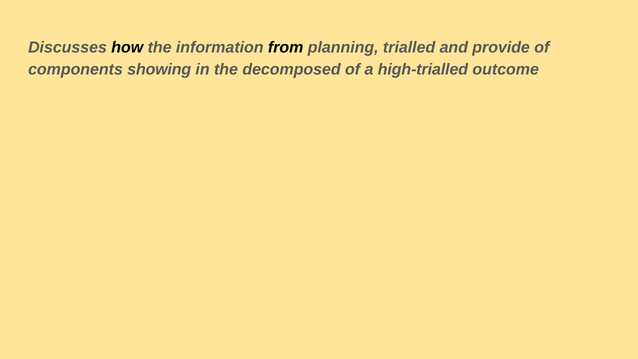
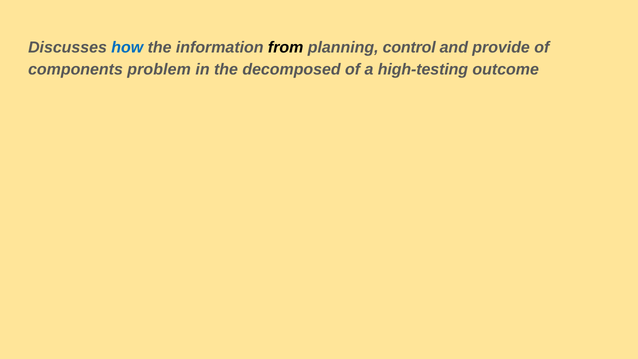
how colour: black -> blue
trialled: trialled -> control
showing: showing -> problem
high-trialled: high-trialled -> high-testing
